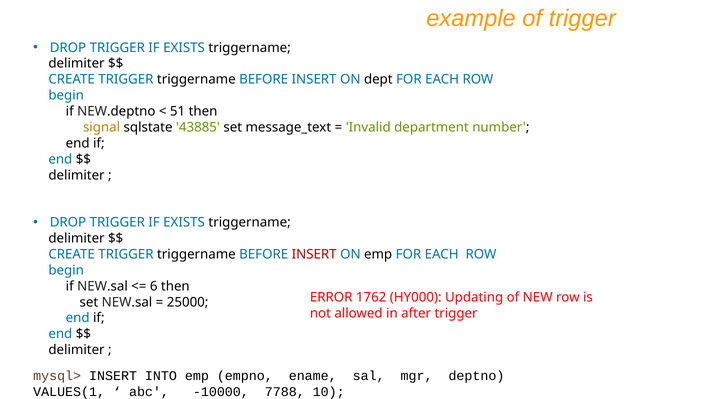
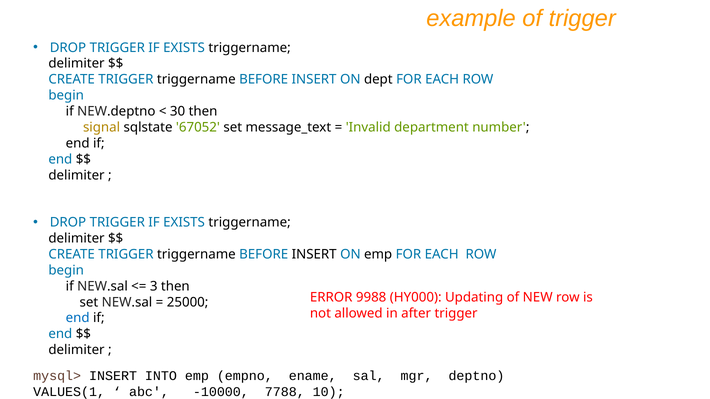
51: 51 -> 30
43885: 43885 -> 67052
INSERT at (314, 254) colour: red -> black
6: 6 -> 3
1762: 1762 -> 9988
